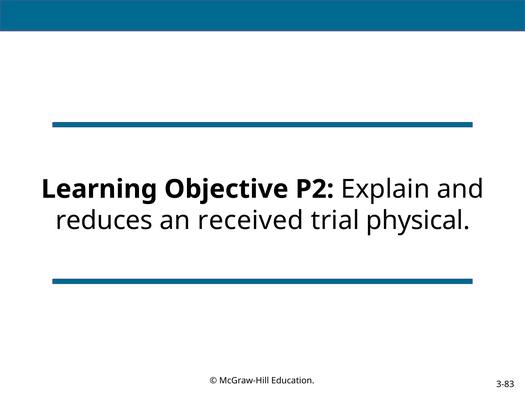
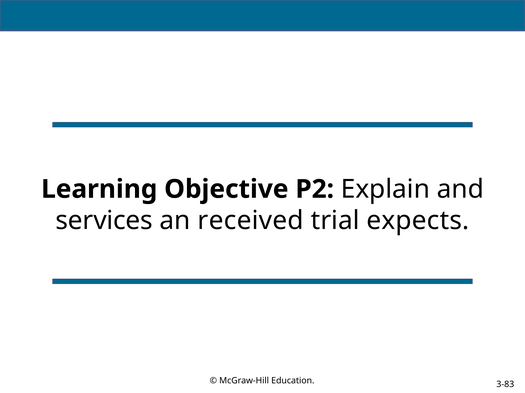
reduces: reduces -> services
physical: physical -> expects
